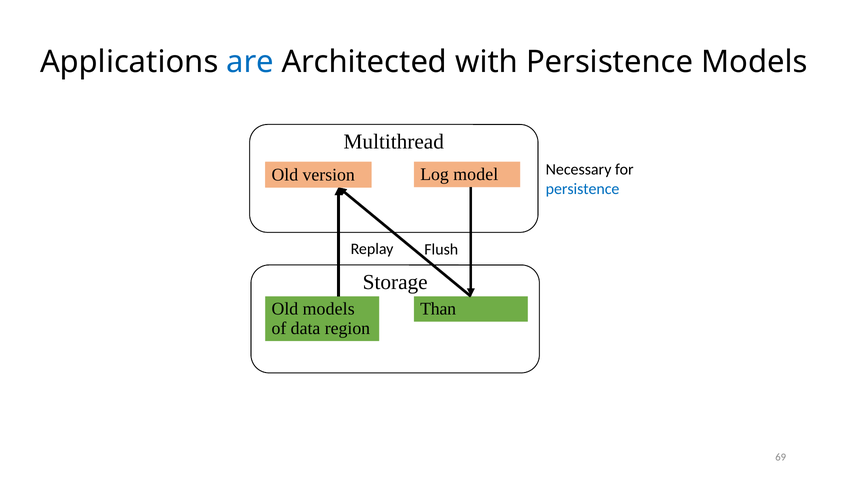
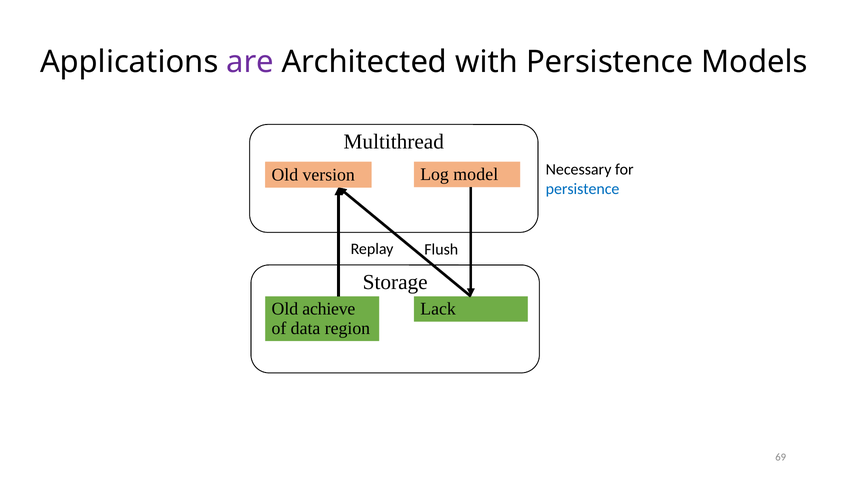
are colour: blue -> purple
Old models: models -> achieve
Than: Than -> Lack
